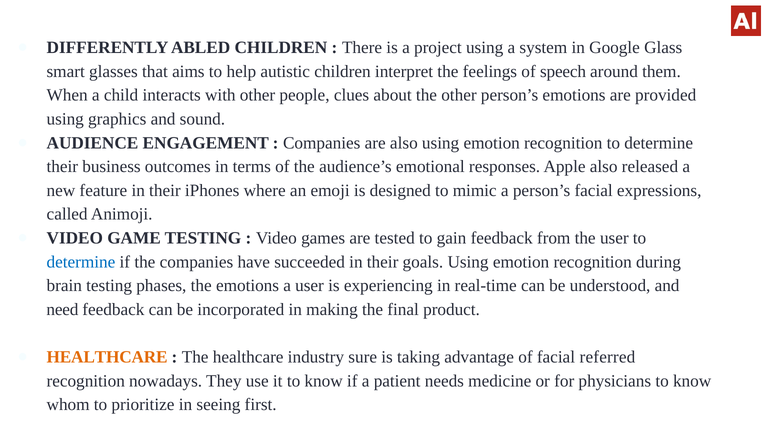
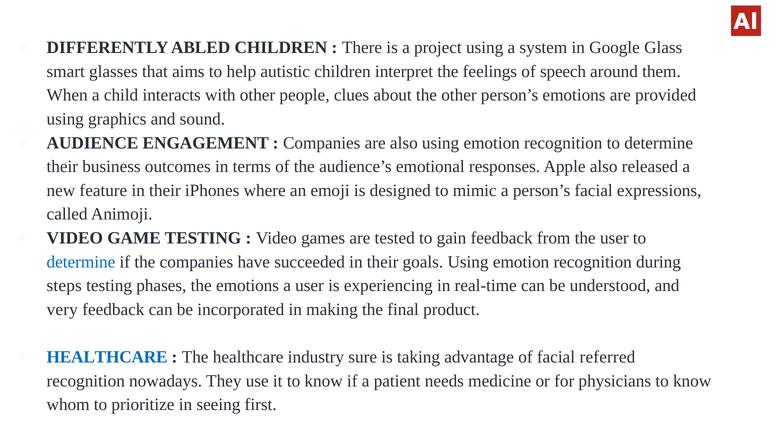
brain: brain -> steps
need: need -> very
HEALTHCARE at (107, 357) colour: orange -> blue
